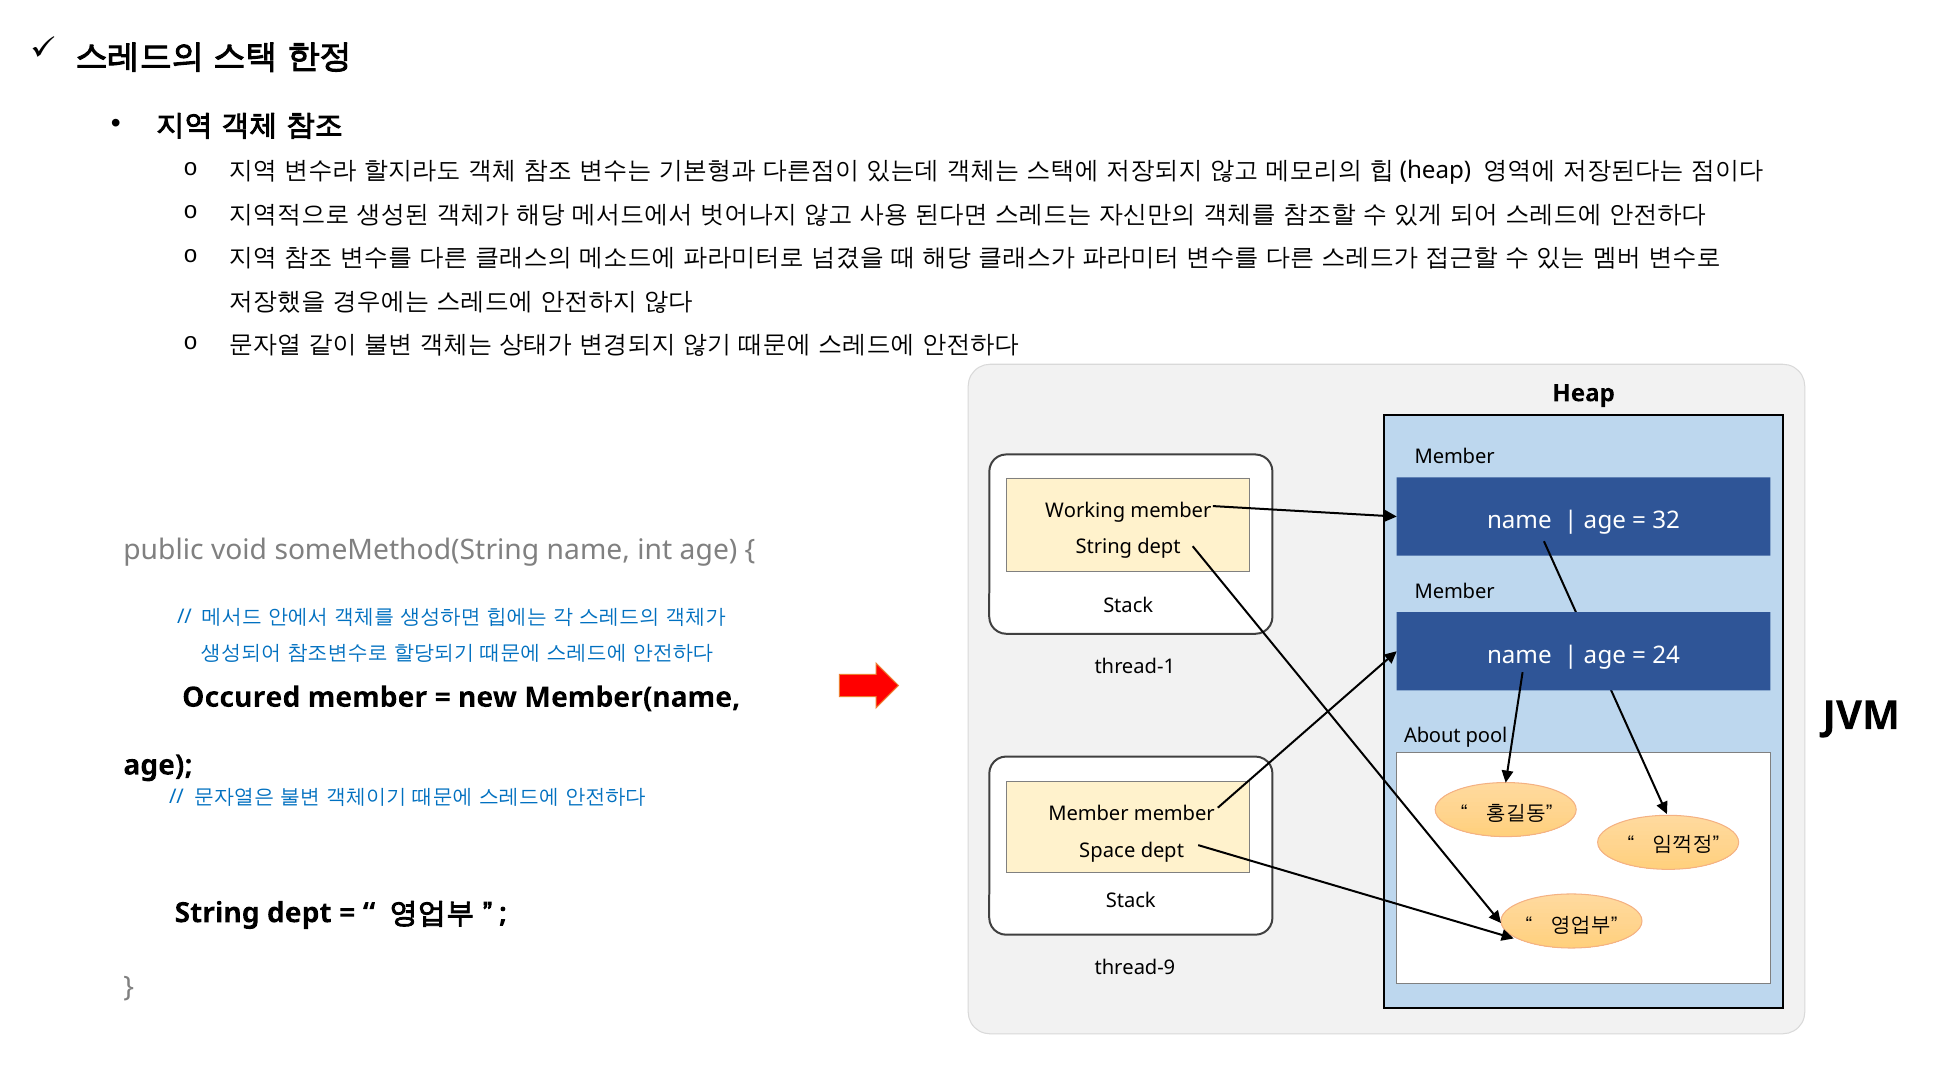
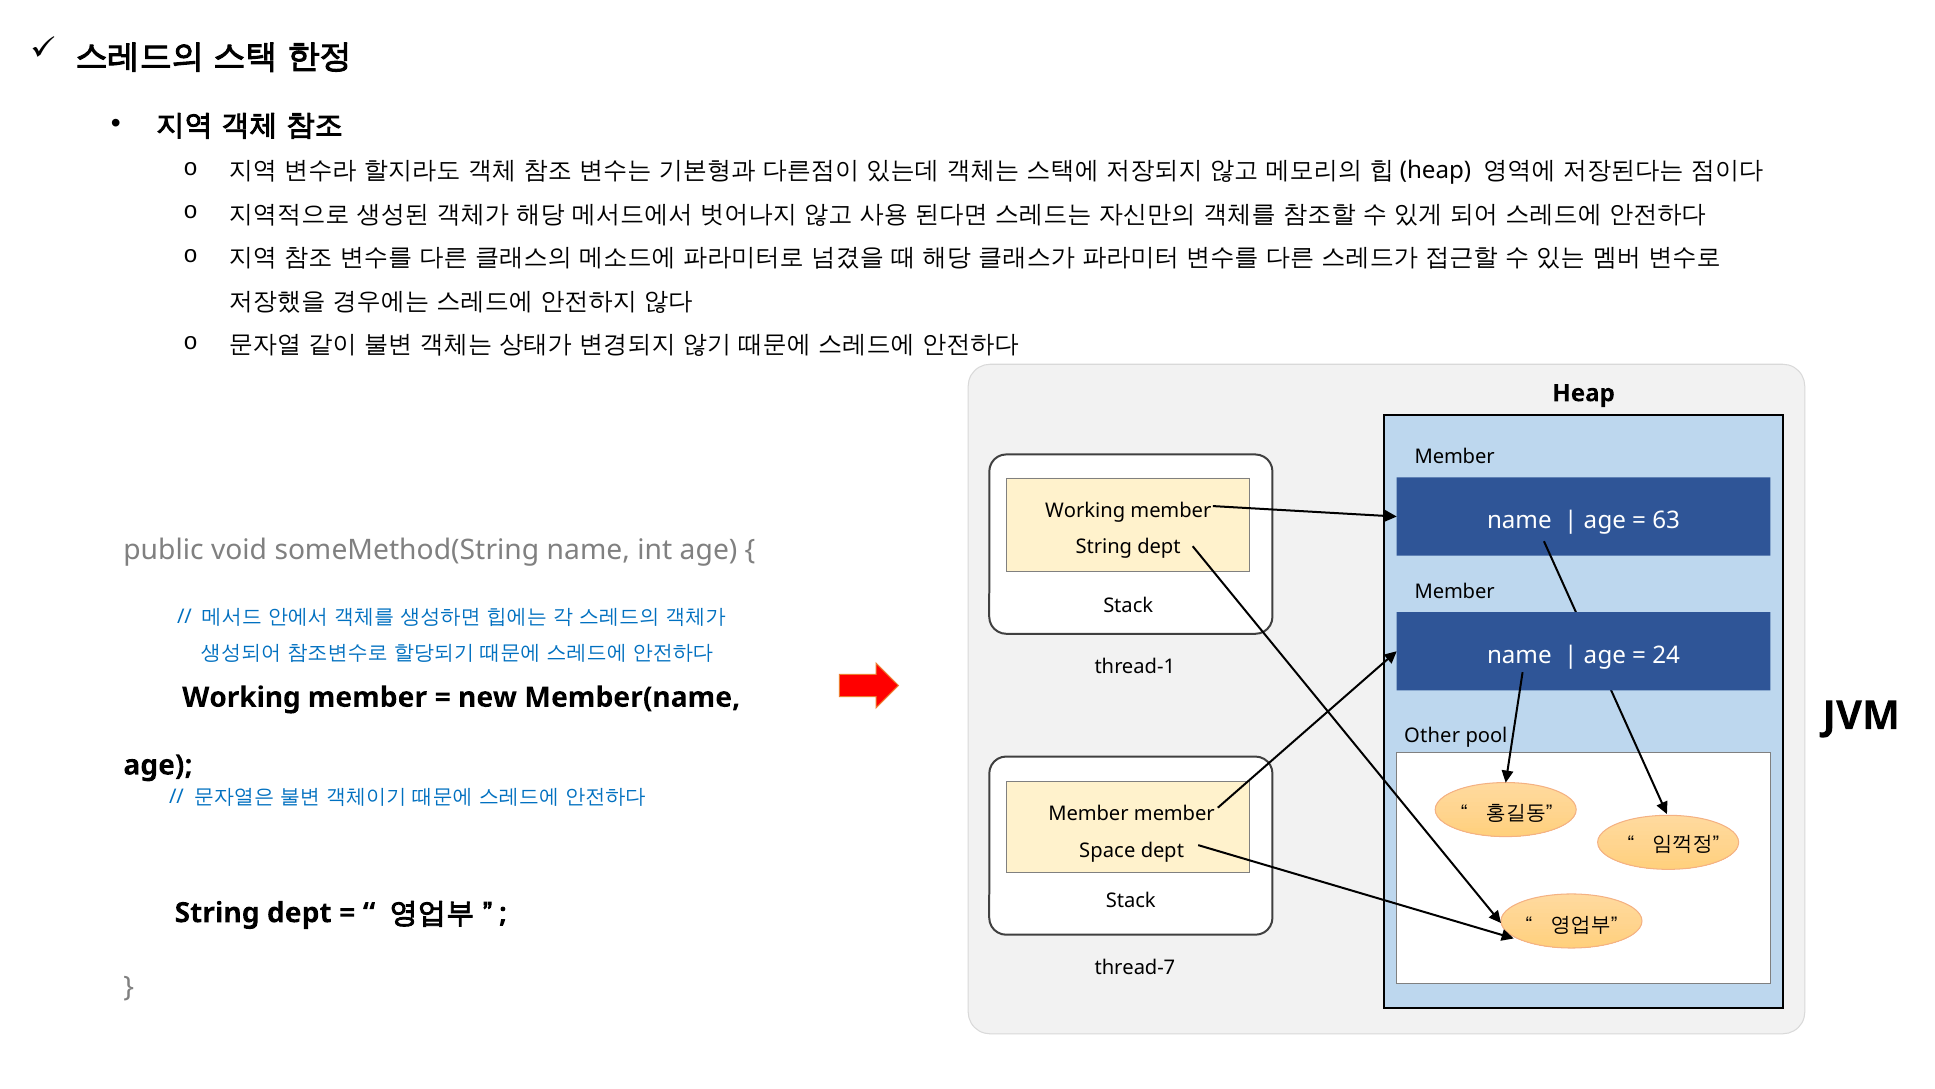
32: 32 -> 63
Occured at (241, 697): Occured -> Working
About: About -> Other
thread-9: thread-9 -> thread-7
